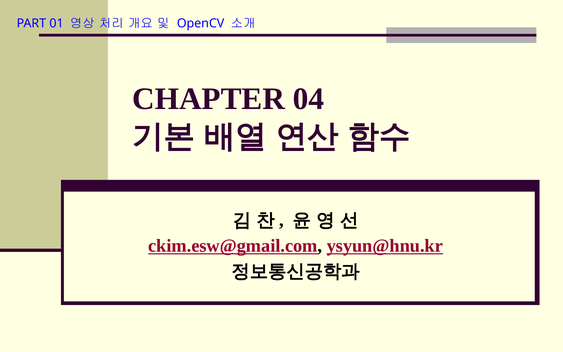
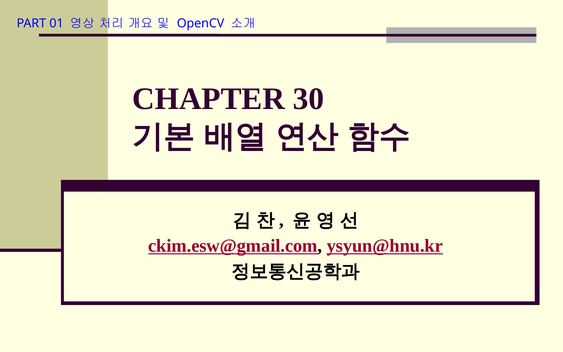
04: 04 -> 30
